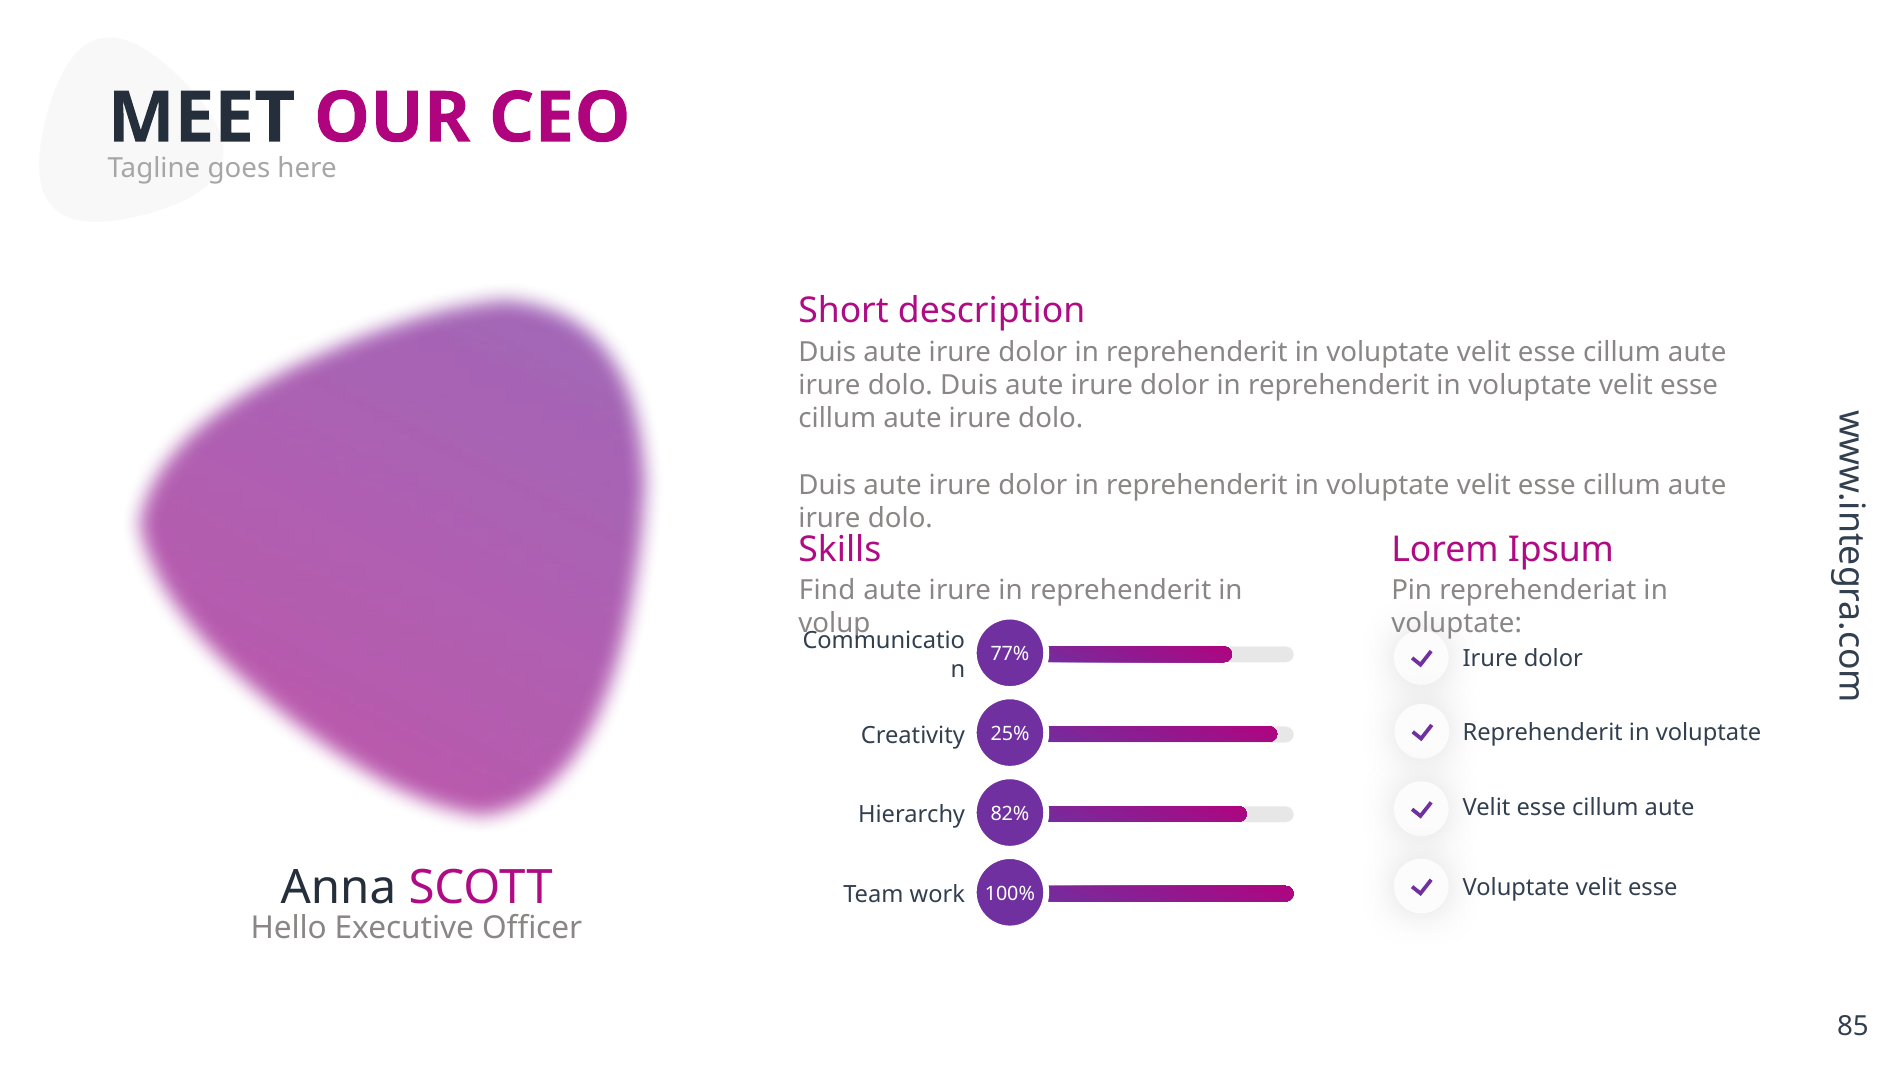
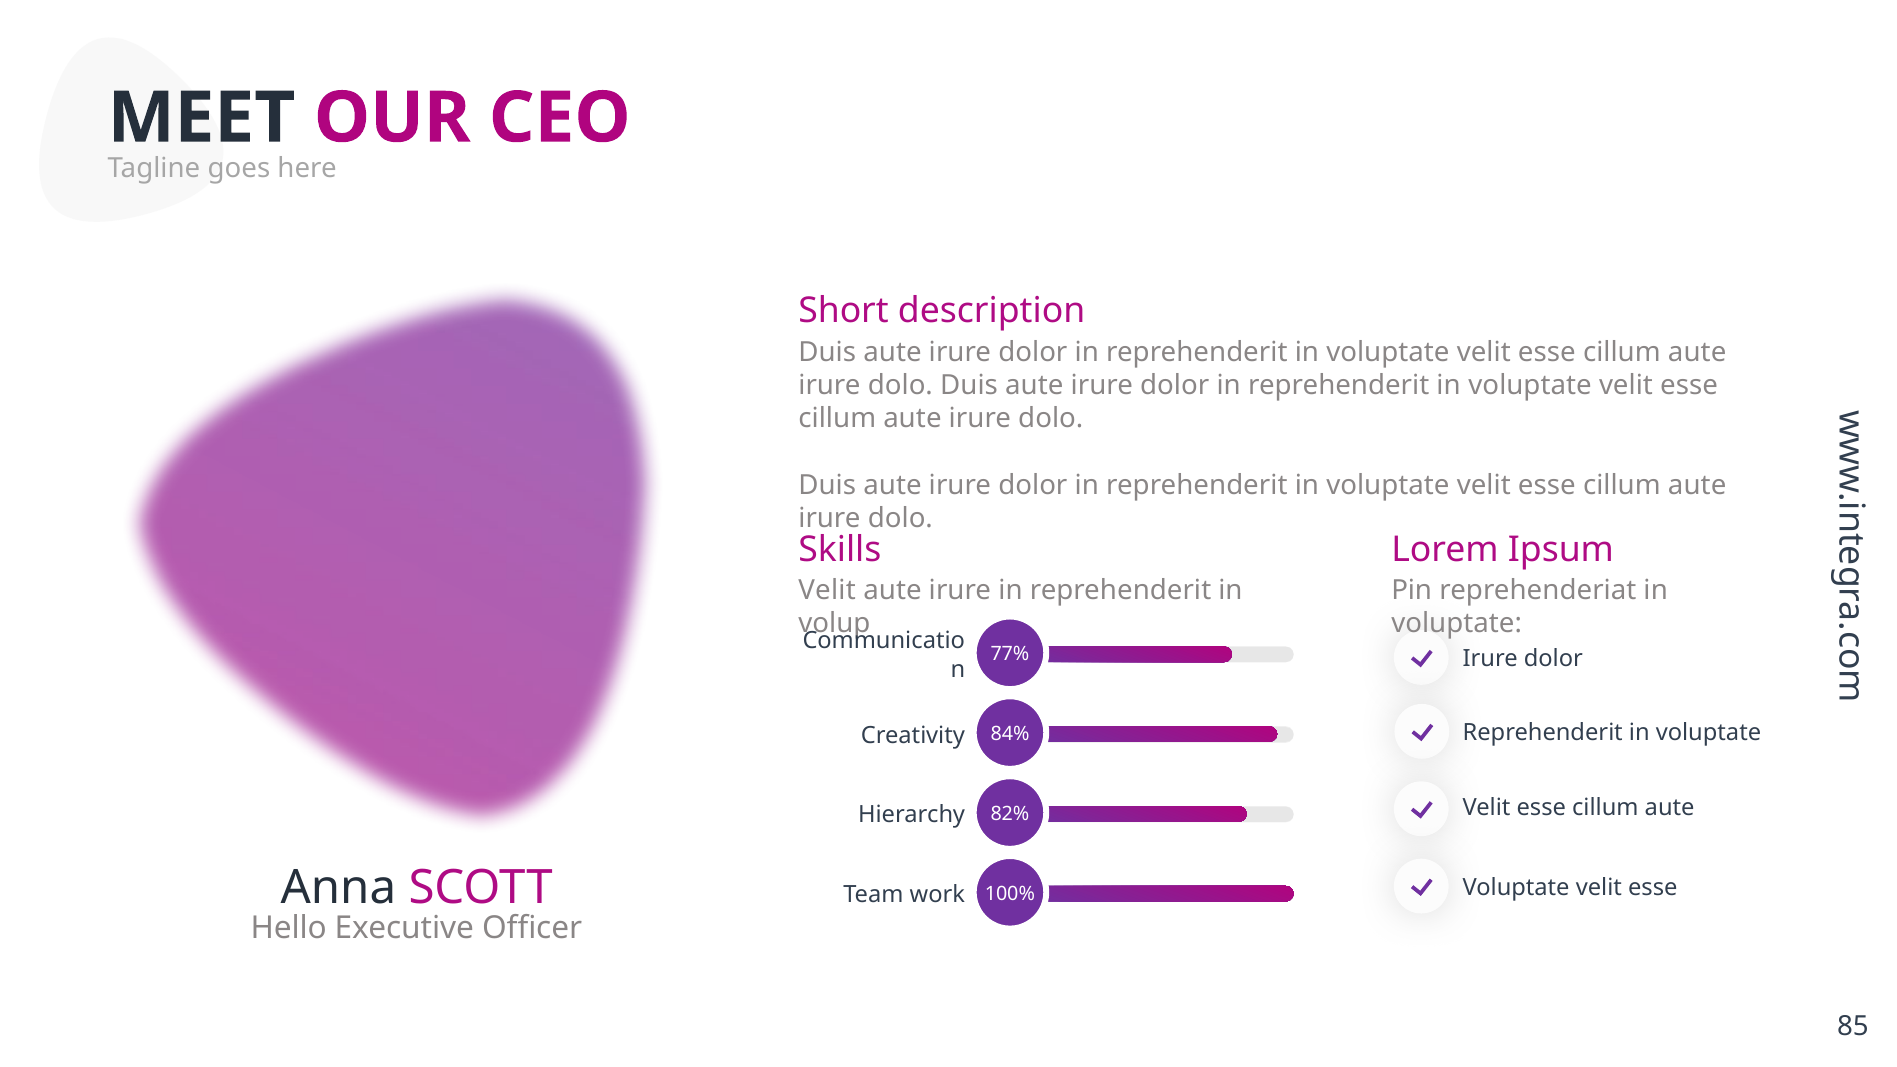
Find at (827, 590): Find -> Velit
25%: 25% -> 84%
